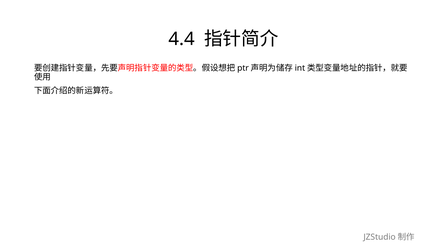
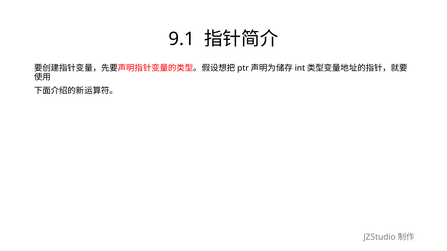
4.4: 4.4 -> 9.1
